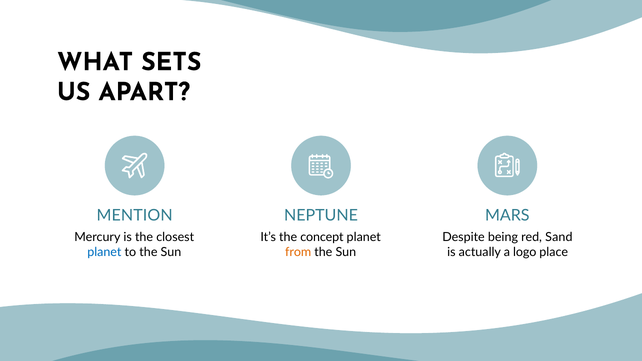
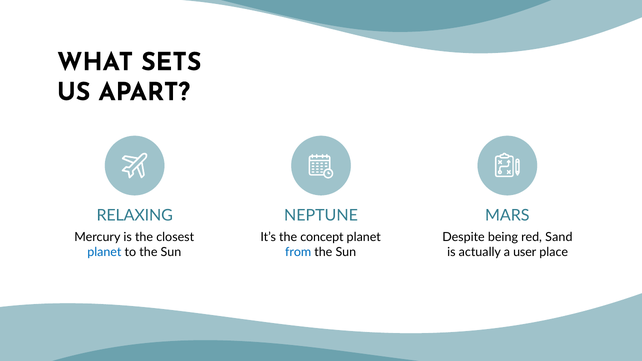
MENTION: MENTION -> RELAXING
from colour: orange -> blue
logo: logo -> user
